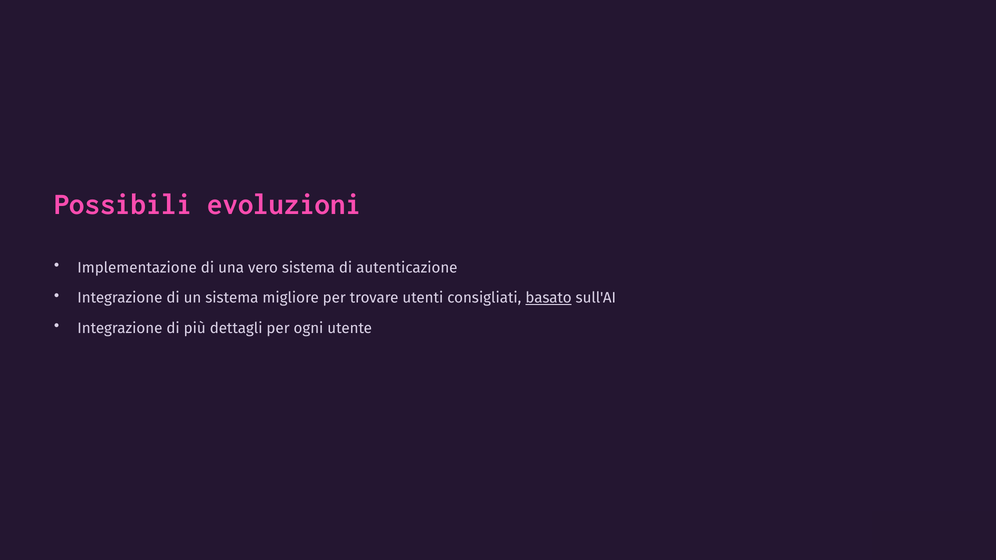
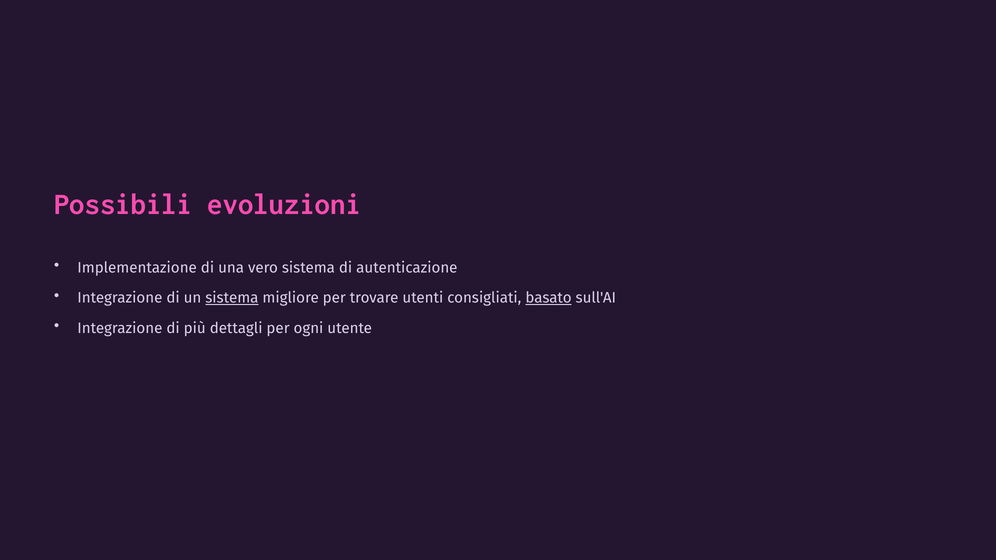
sistema at (232, 298) underline: none -> present
